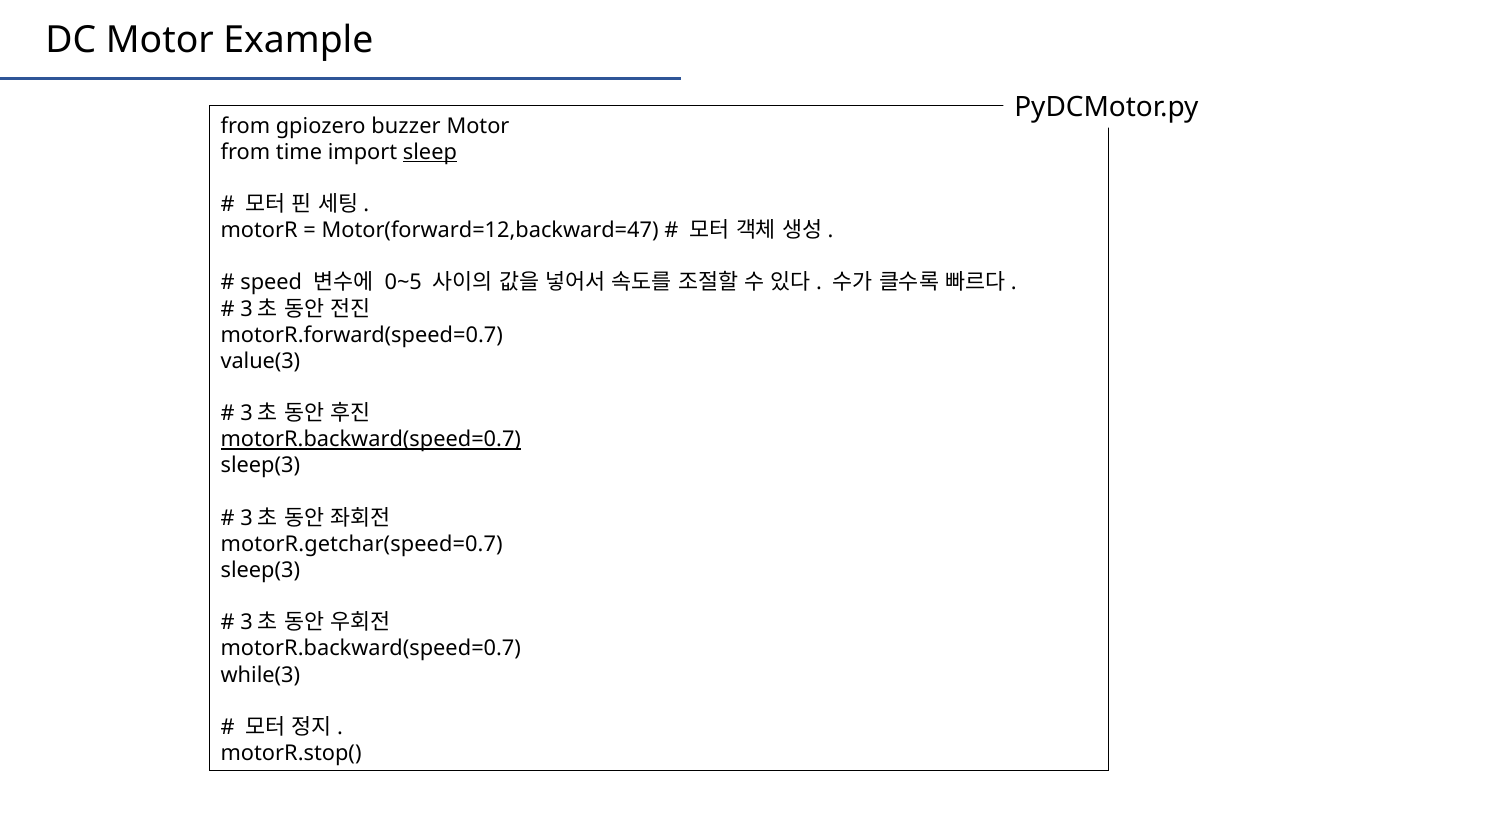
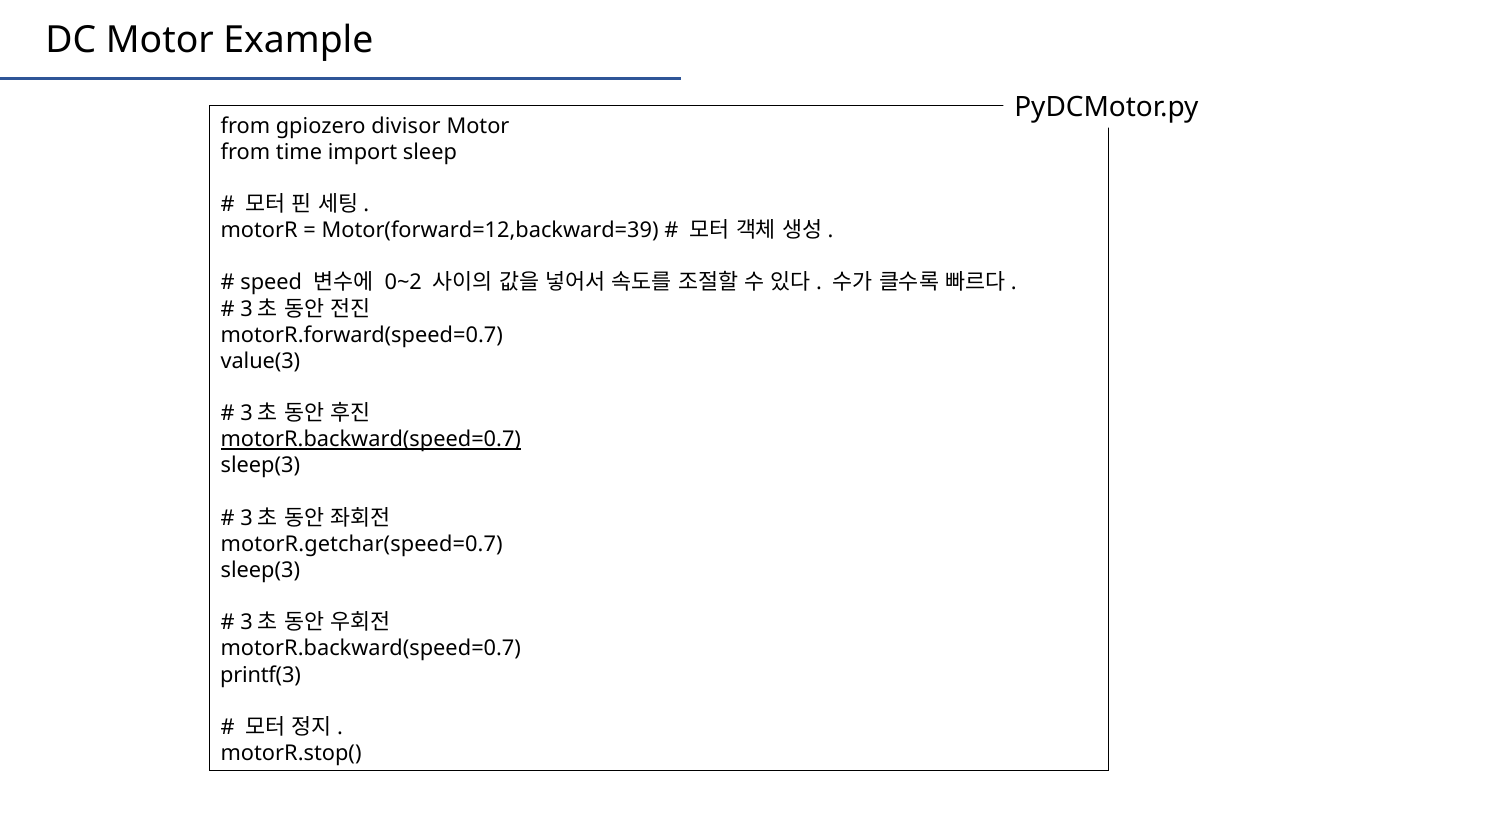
buzzer: buzzer -> divisor
sleep underline: present -> none
Motor(forward=12,backward=47: Motor(forward=12,backward=47 -> Motor(forward=12,backward=39
0~5: 0~5 -> 0~2
while(3: while(3 -> printf(3
